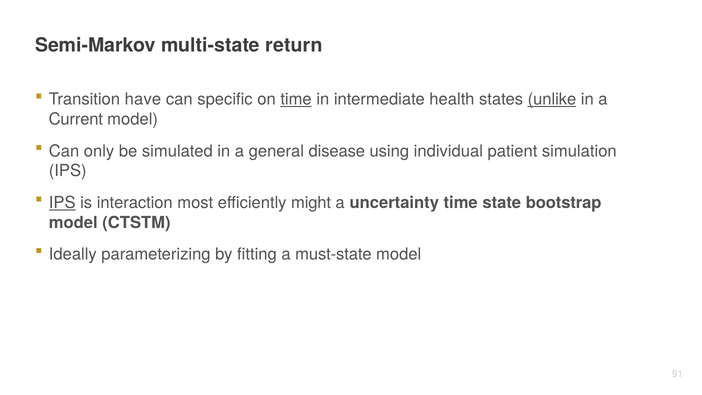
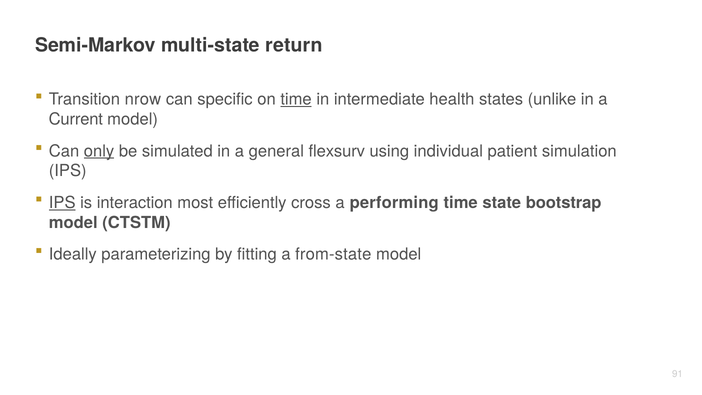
have: have -> nrow
unlike underline: present -> none
only underline: none -> present
disease: disease -> flexsurv
might: might -> cross
uncertainty: uncertainty -> performing
must-state: must-state -> from-state
